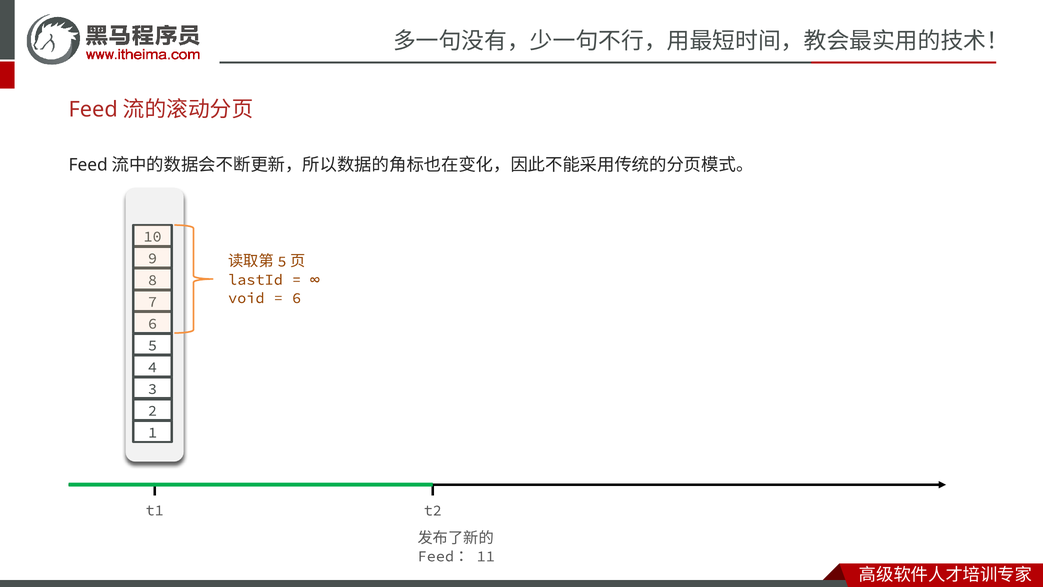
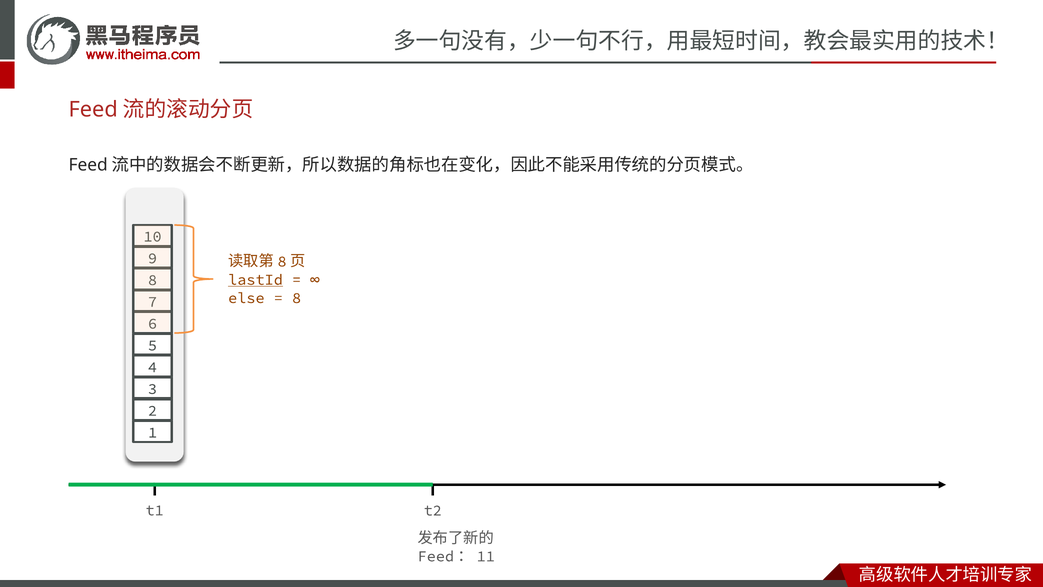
5 at (282, 261): 5 -> 8
lastId underline: none -> present
void: void -> else
6 at (297, 298): 6 -> 8
